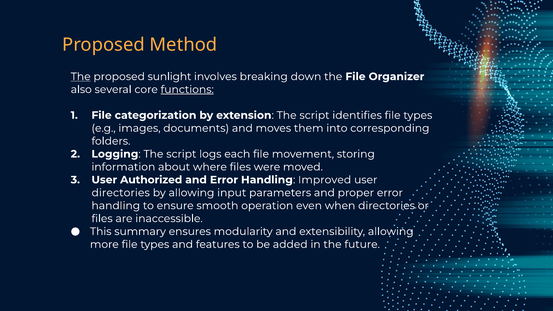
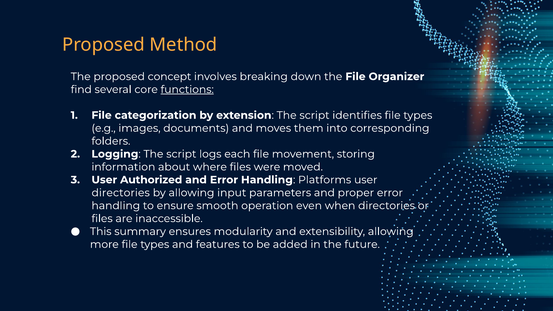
The at (81, 77) underline: present -> none
sunlight: sunlight -> concept
also: also -> find
Improved: Improved -> Platforms
